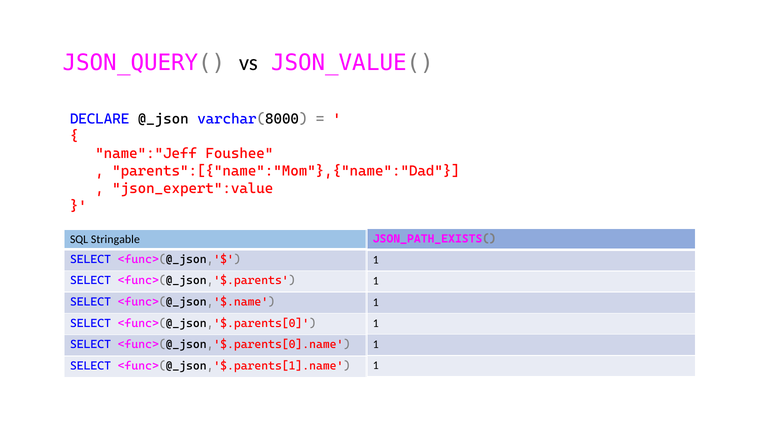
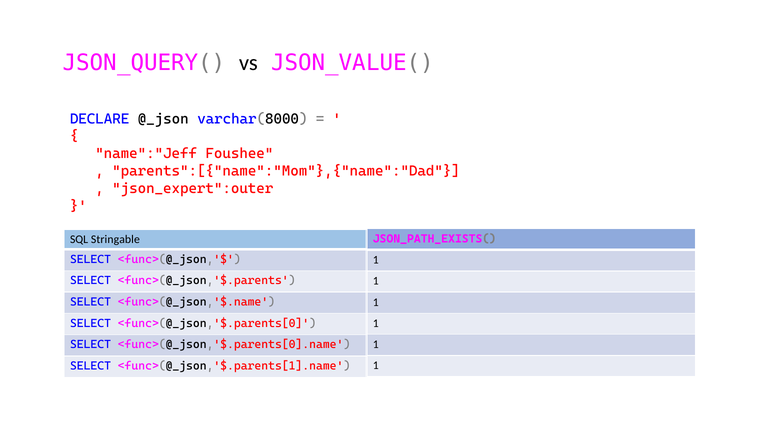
json_expert":value: json_expert":value -> json_expert":outer
